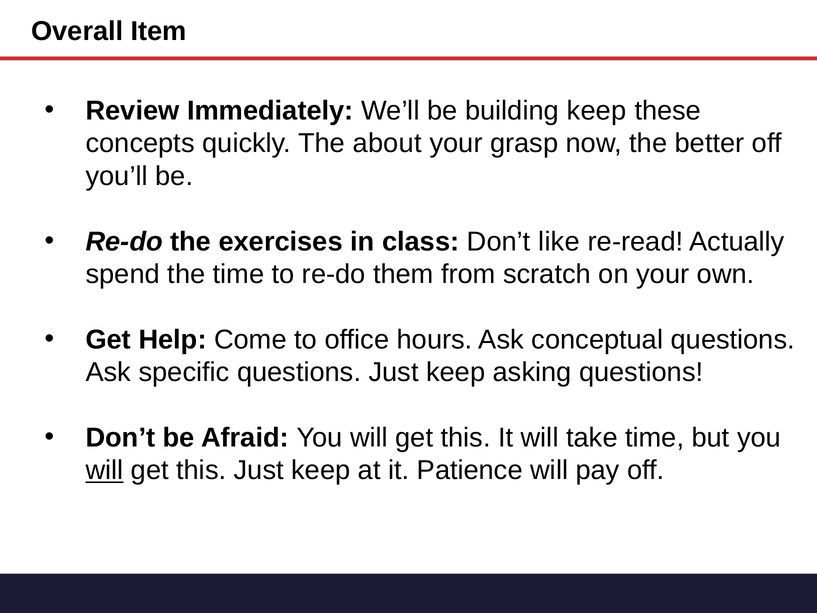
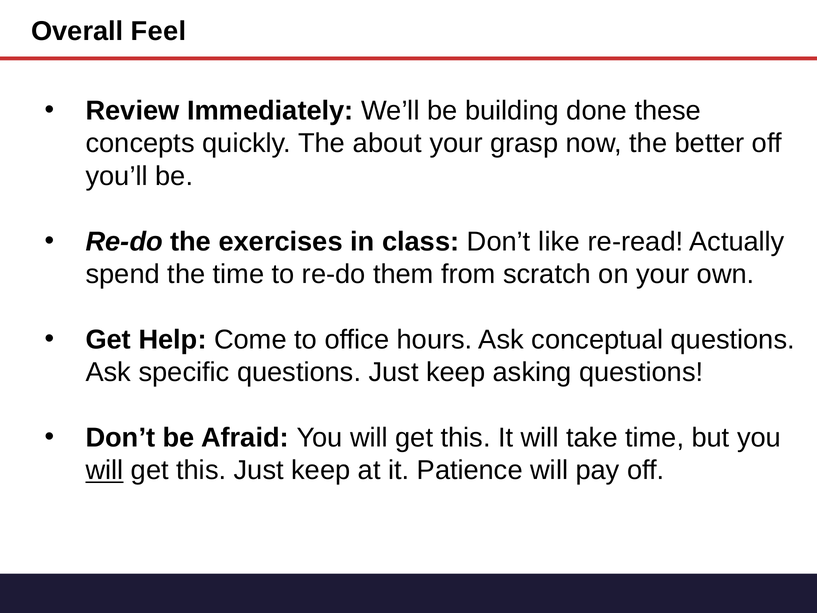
Item: Item -> Feel
building keep: keep -> done
